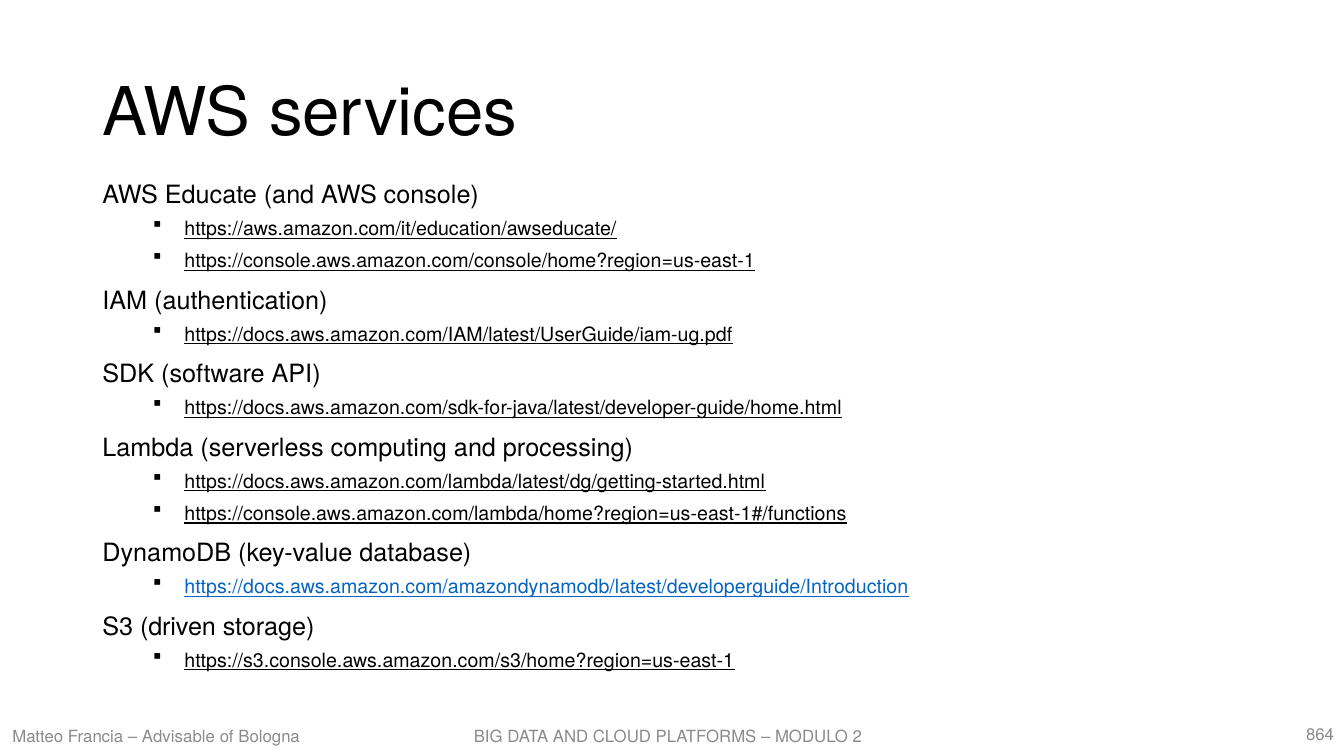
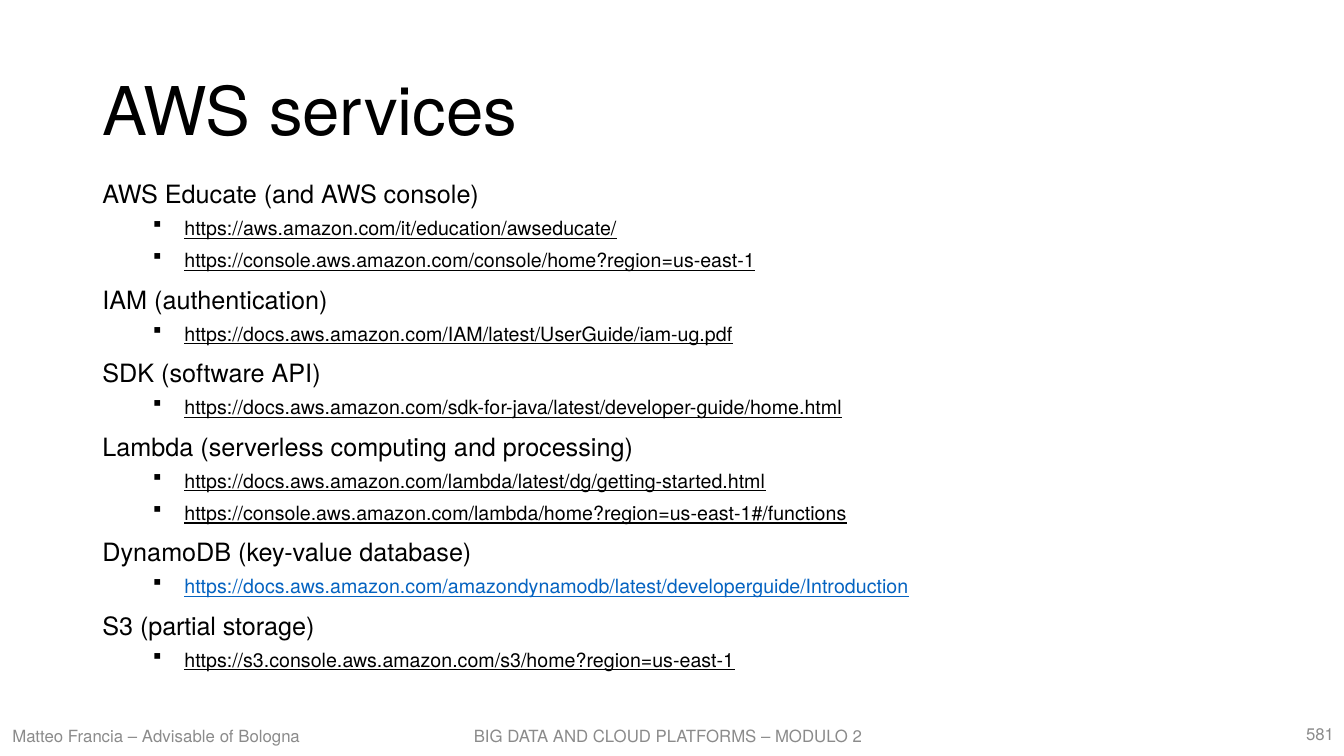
driven: driven -> partial
864: 864 -> 581
